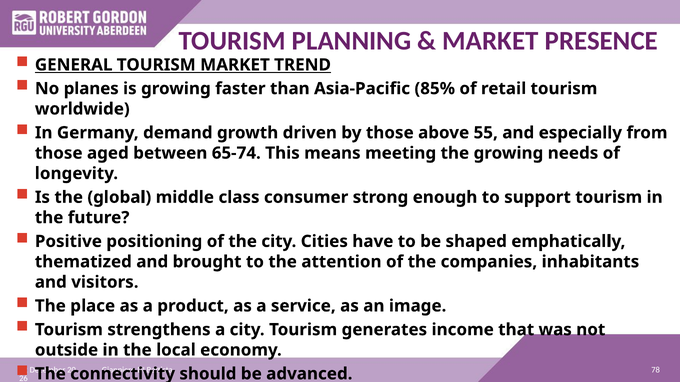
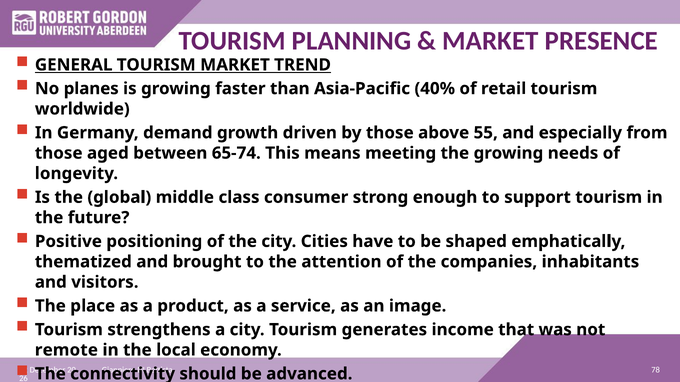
85%: 85% -> 40%
outside: outside -> remote
